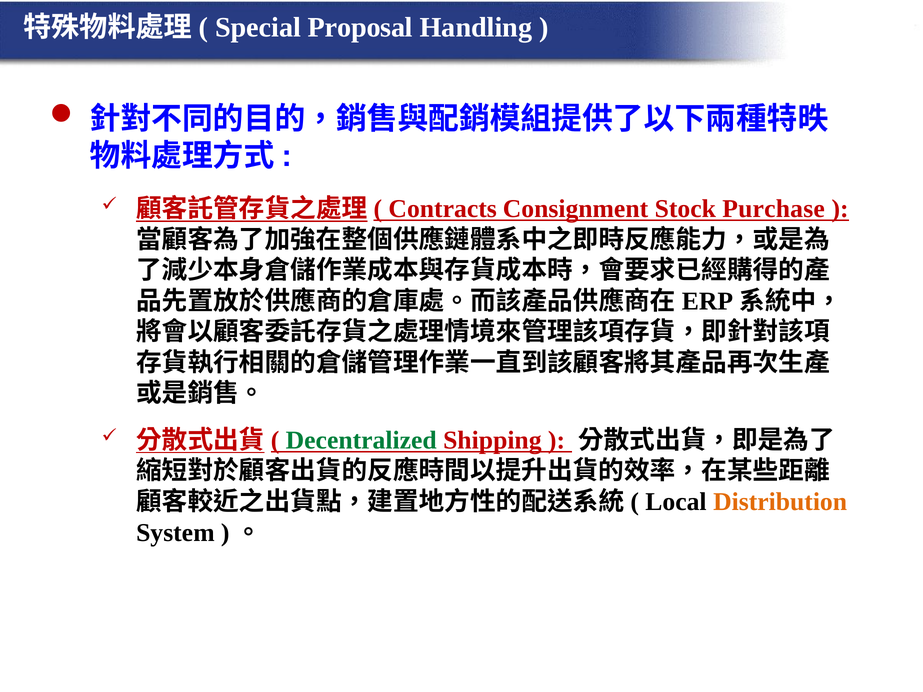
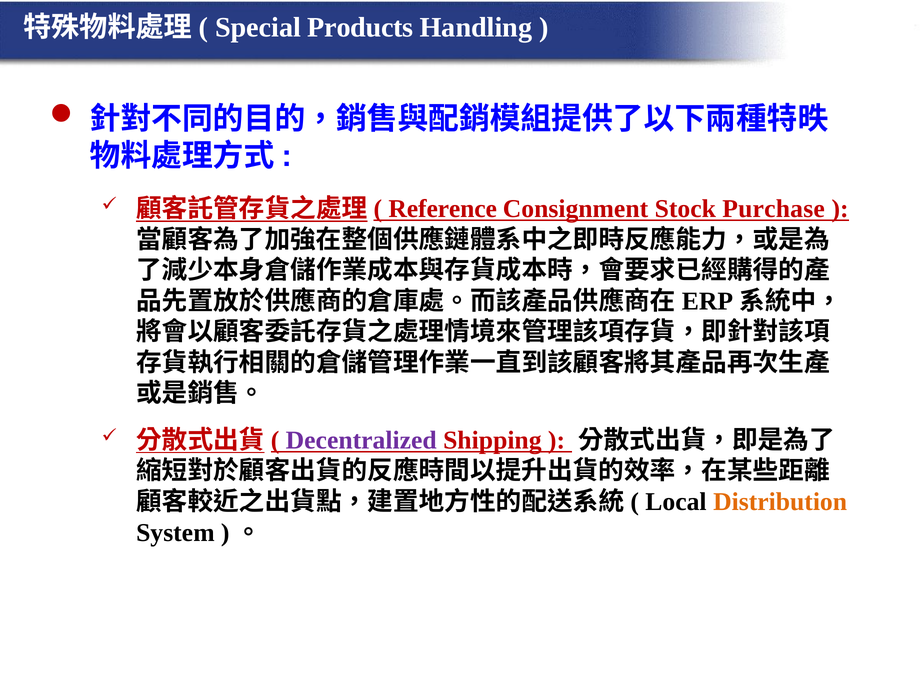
Proposal: Proposal -> Products
Contracts: Contracts -> Reference
Decentralized colour: green -> purple
